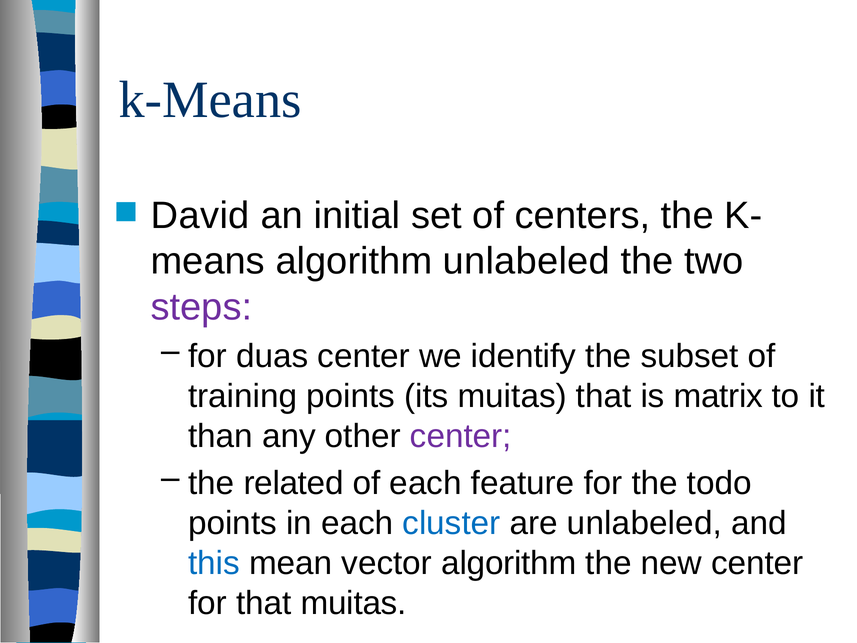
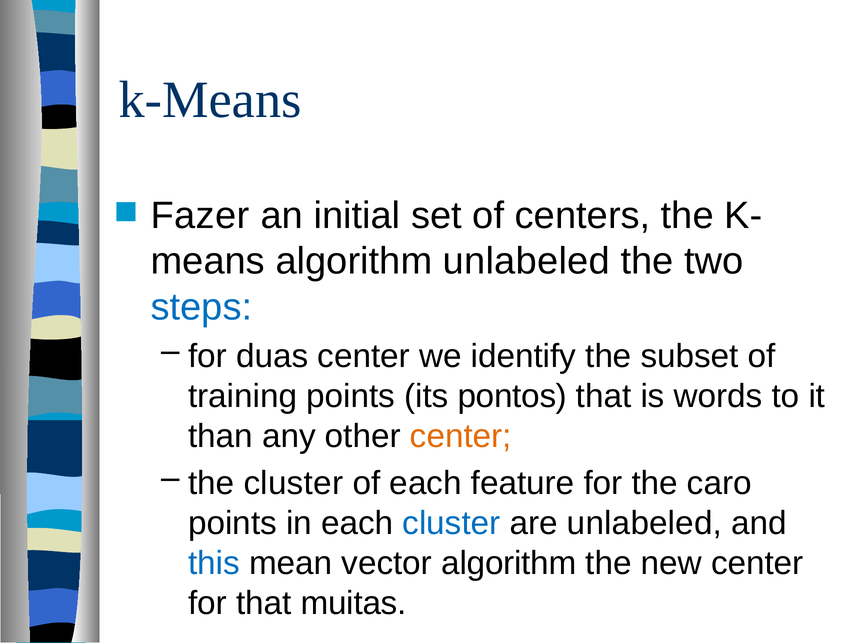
David: David -> Fazer
steps colour: purple -> blue
its muitas: muitas -> pontos
matrix: matrix -> words
center at (461, 436) colour: purple -> orange
the related: related -> cluster
todo: todo -> caro
